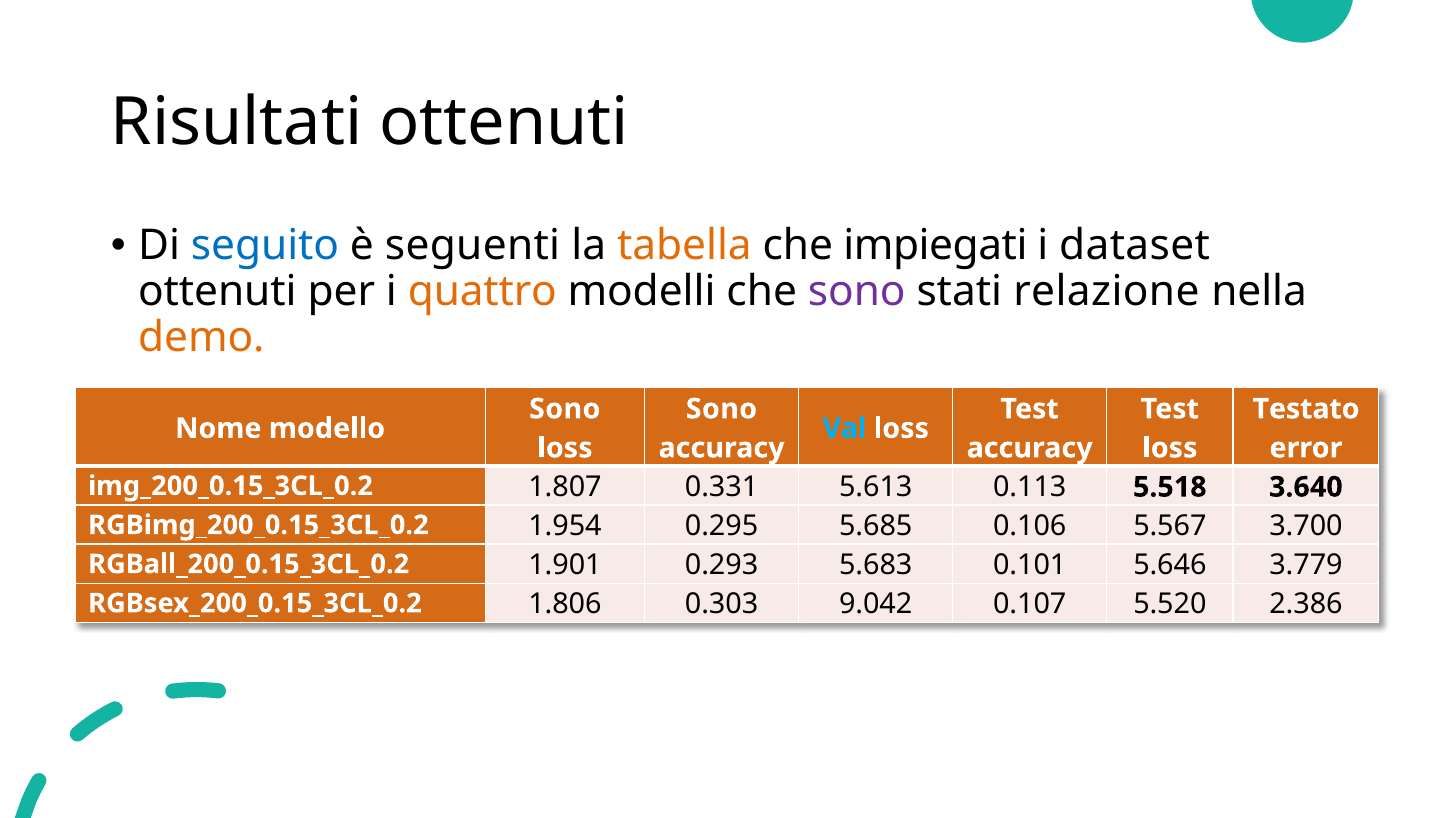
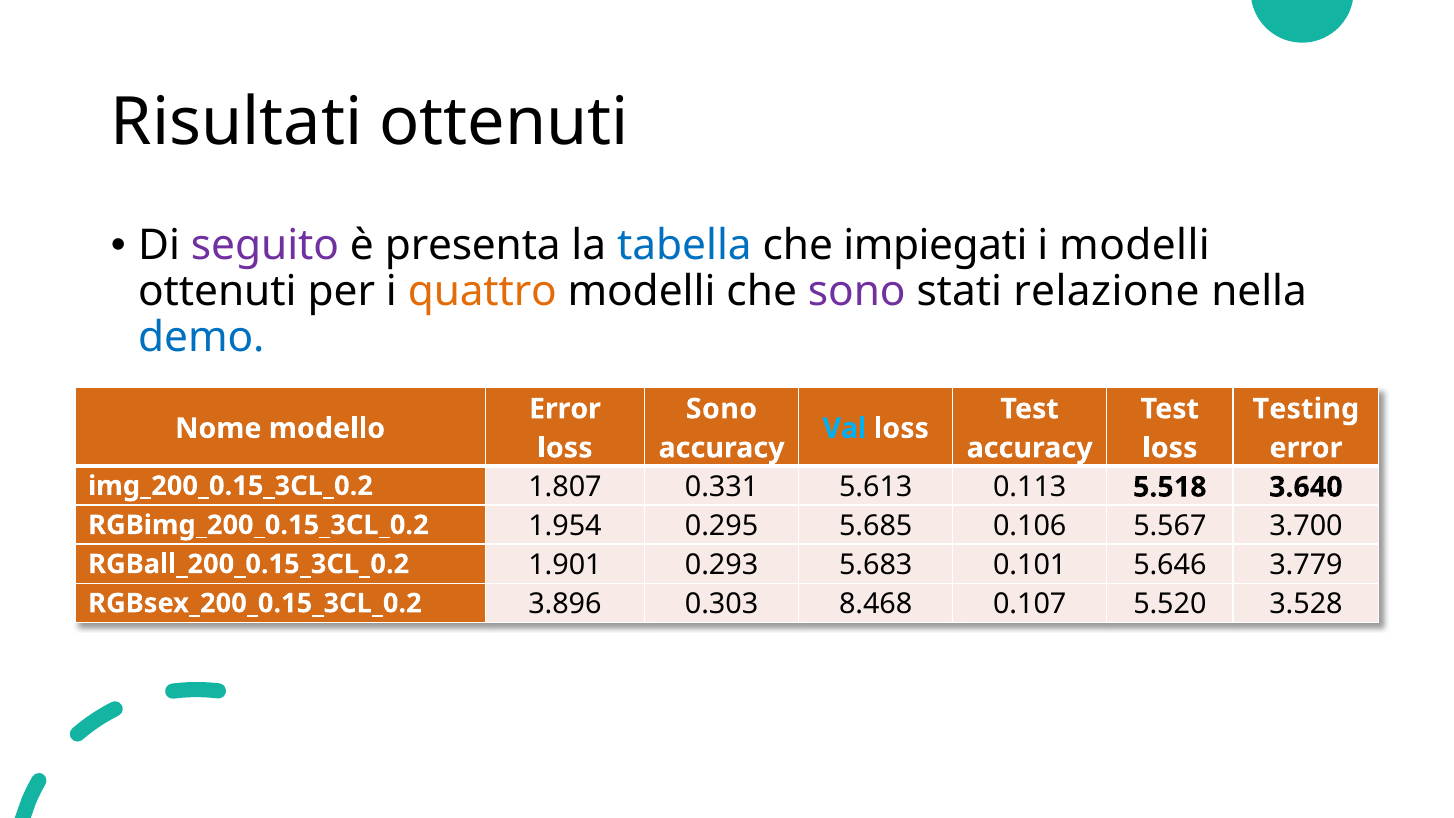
seguito colour: blue -> purple
seguenti: seguenti -> presenta
tabella colour: orange -> blue
i dataset: dataset -> modelli
demo colour: orange -> blue
Sono at (565, 409): Sono -> Error
Testato: Testato -> Testing
1.806: 1.806 -> 3.896
9.042: 9.042 -> 8.468
2.386: 2.386 -> 3.528
